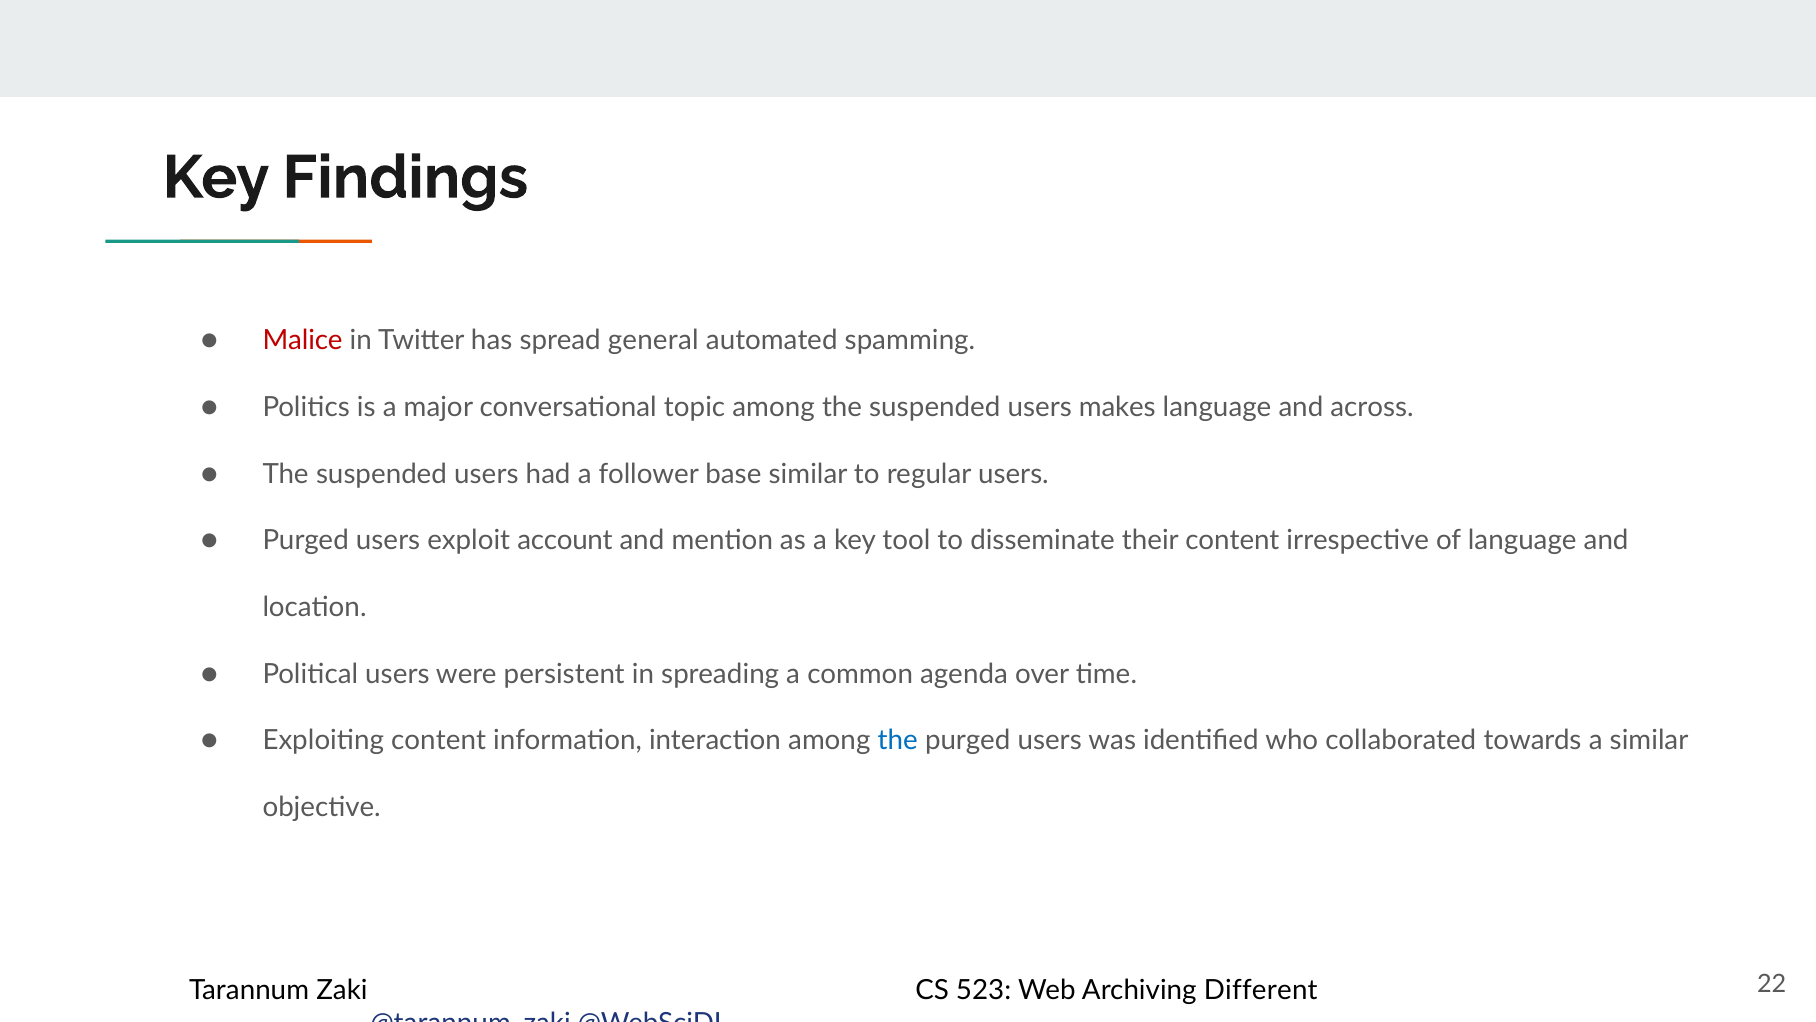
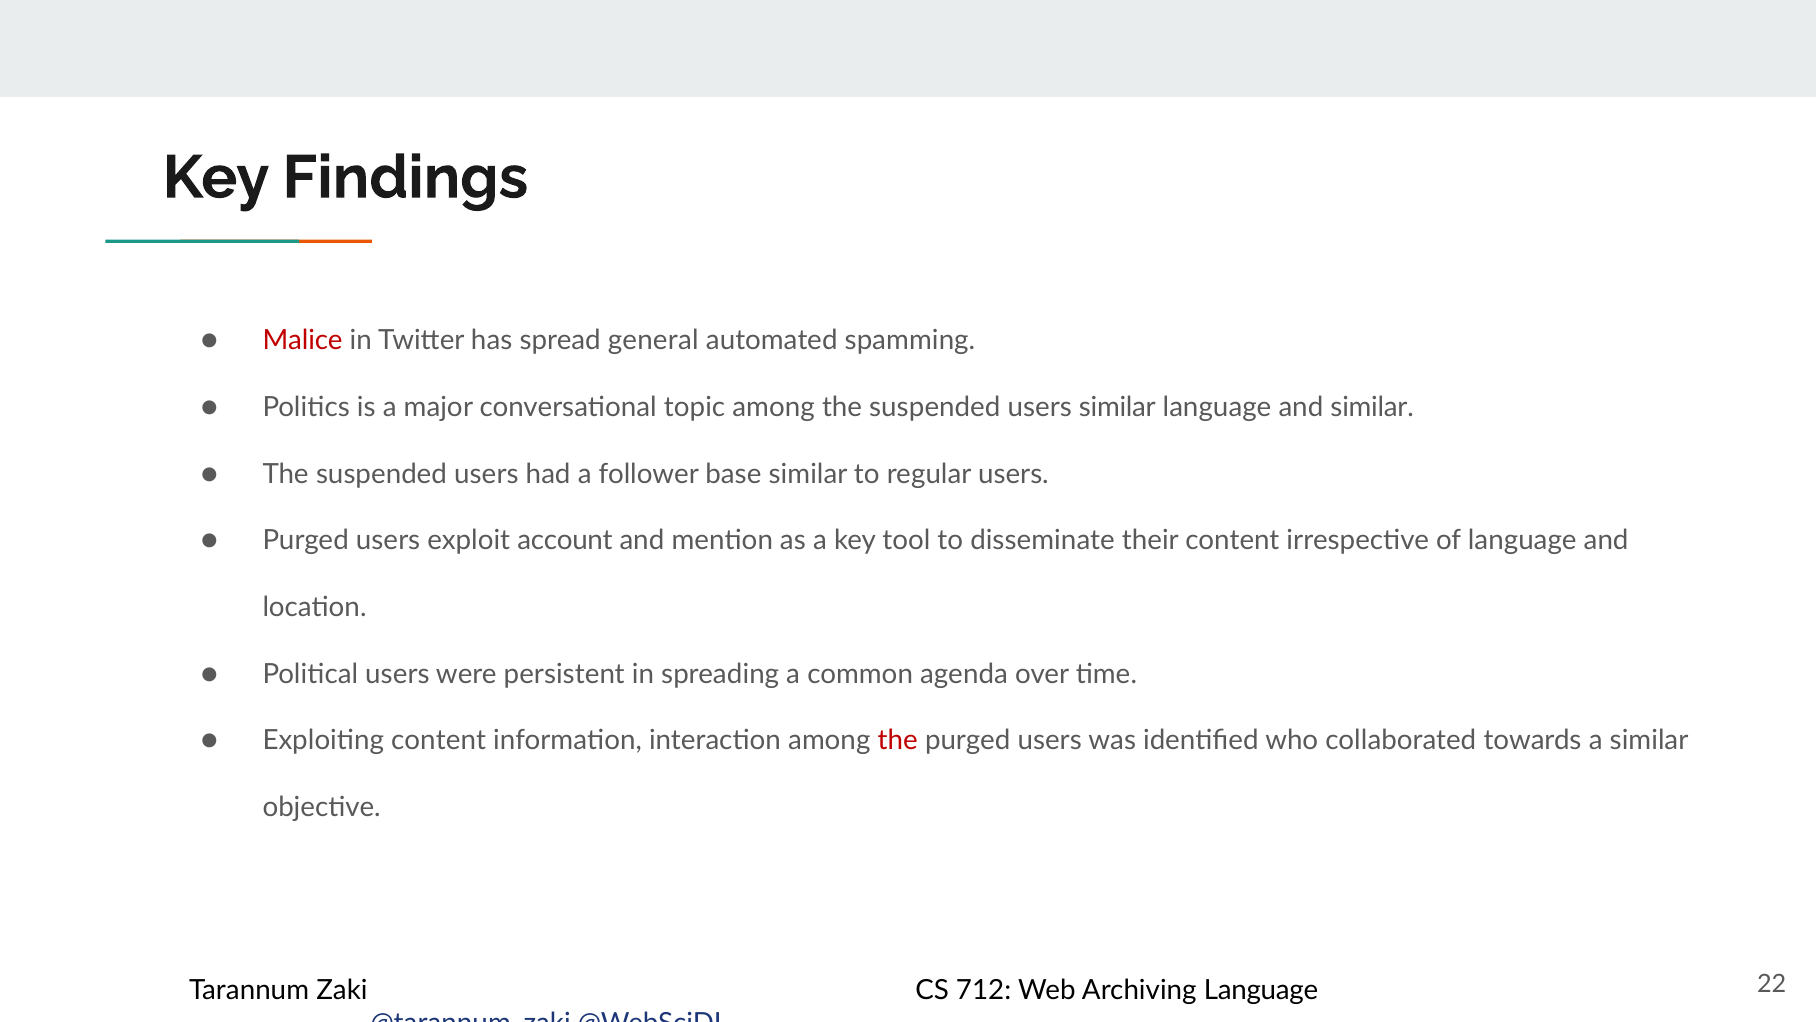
users makes: makes -> similar
and across: across -> similar
the at (898, 740) colour: blue -> red
523: 523 -> 712
Archiving Different: Different -> Language
